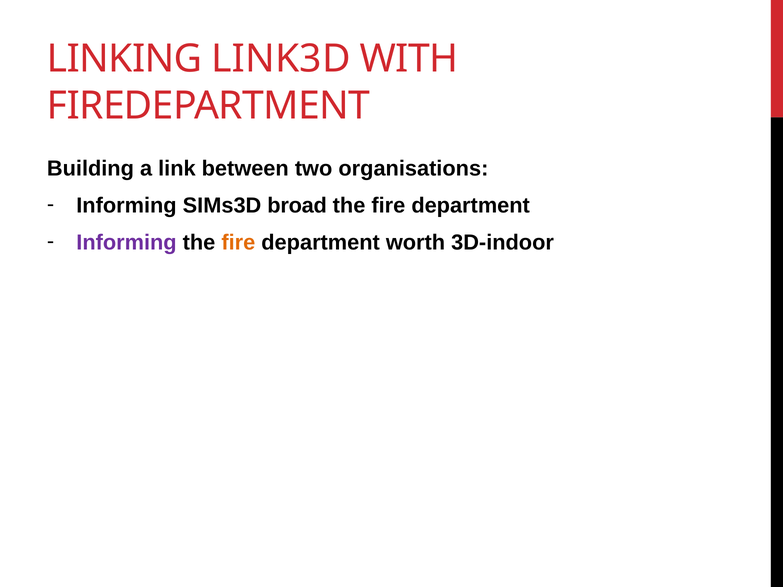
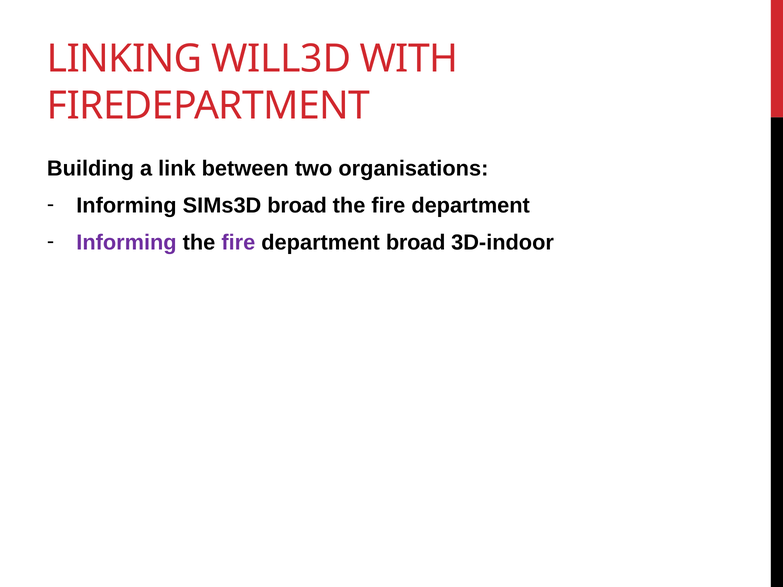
LINK3D: LINK3D -> WILL3D
fire at (238, 243) colour: orange -> purple
department worth: worth -> broad
